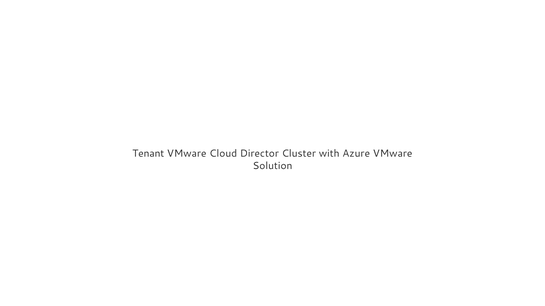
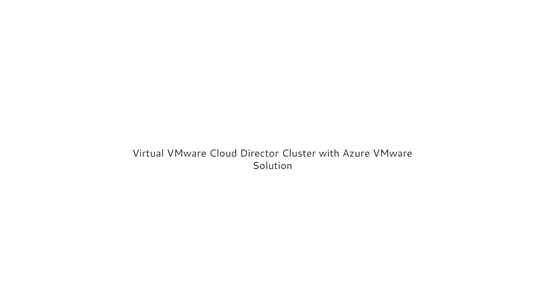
Tenant: Tenant -> Virtual
